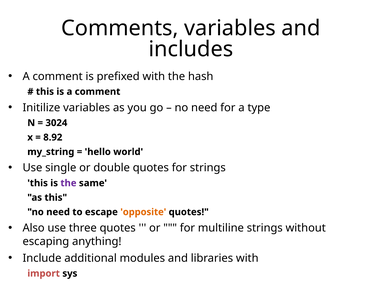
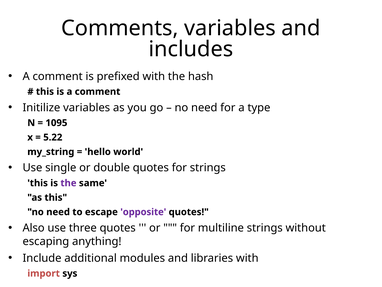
3024: 3024 -> 1095
8.92: 8.92 -> 5.22
opposite colour: orange -> purple
